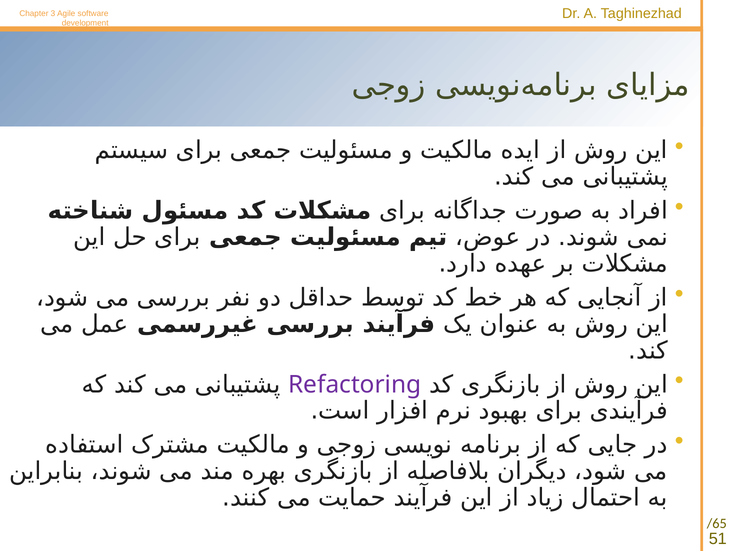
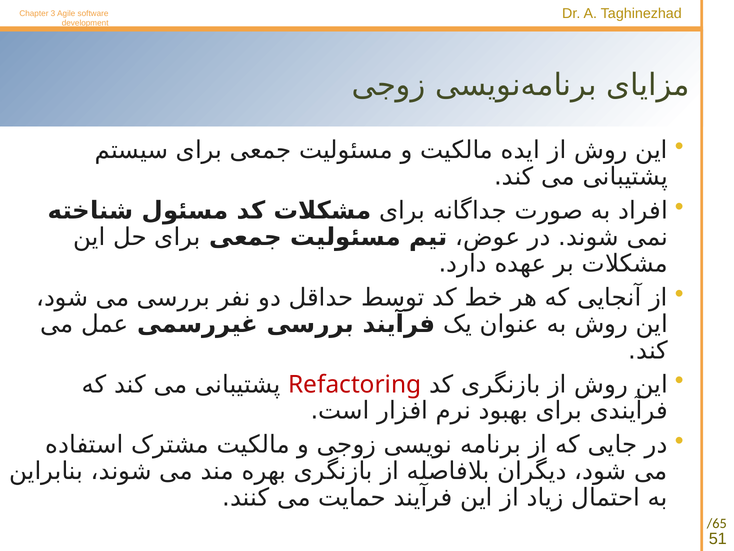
Refactoring colour: purple -> red
